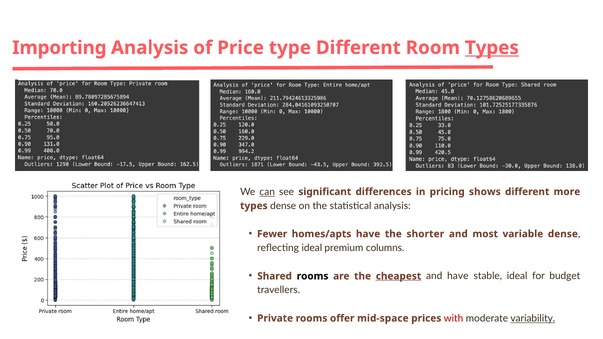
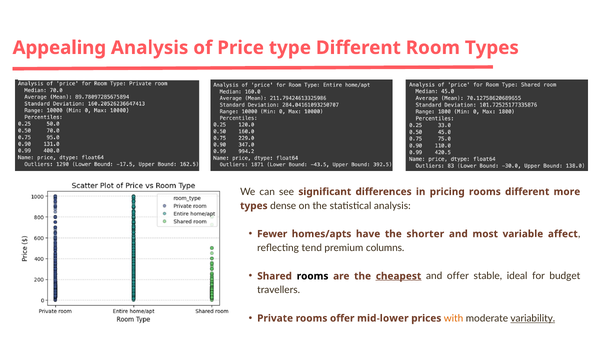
Importing: Importing -> Appealing
Types at (492, 48) underline: present -> none
can underline: present -> none
pricing shows: shows -> rooms
variable dense: dense -> affect
reflecting ideal: ideal -> tend
and have: have -> offer
mid-space: mid-space -> mid-lower
with colour: red -> orange
